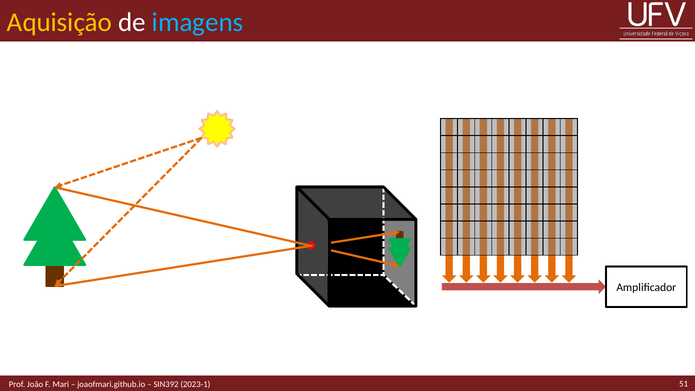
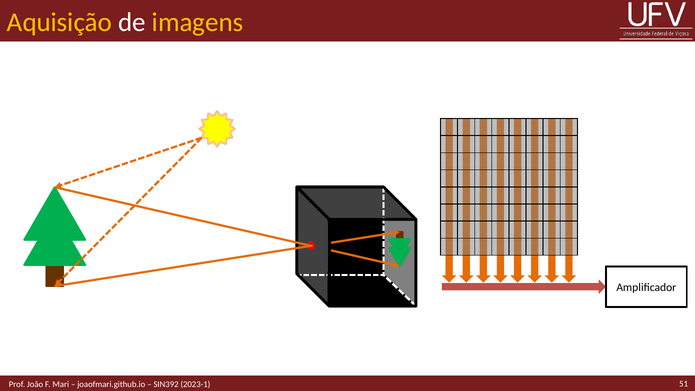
imagens colour: light blue -> yellow
